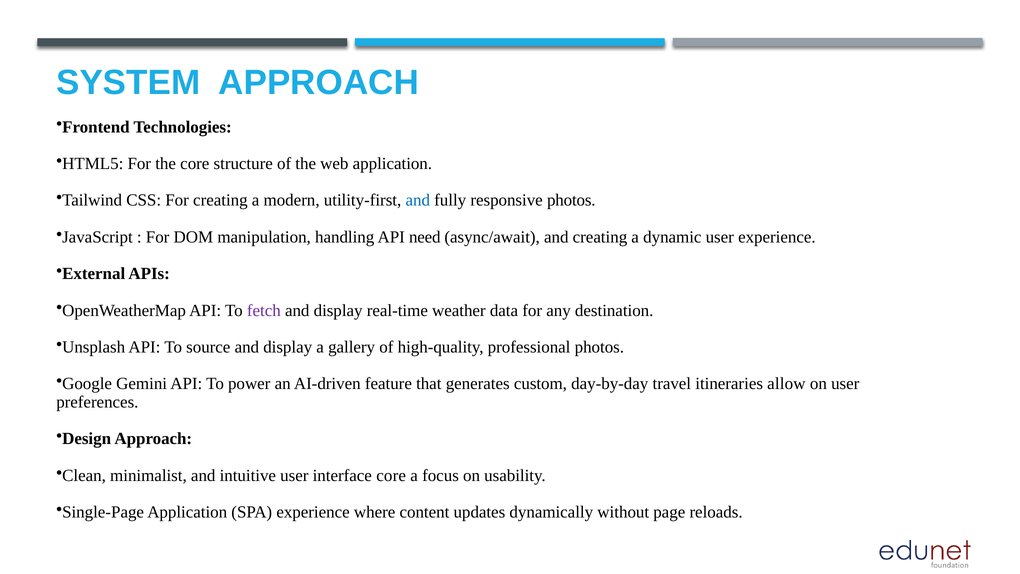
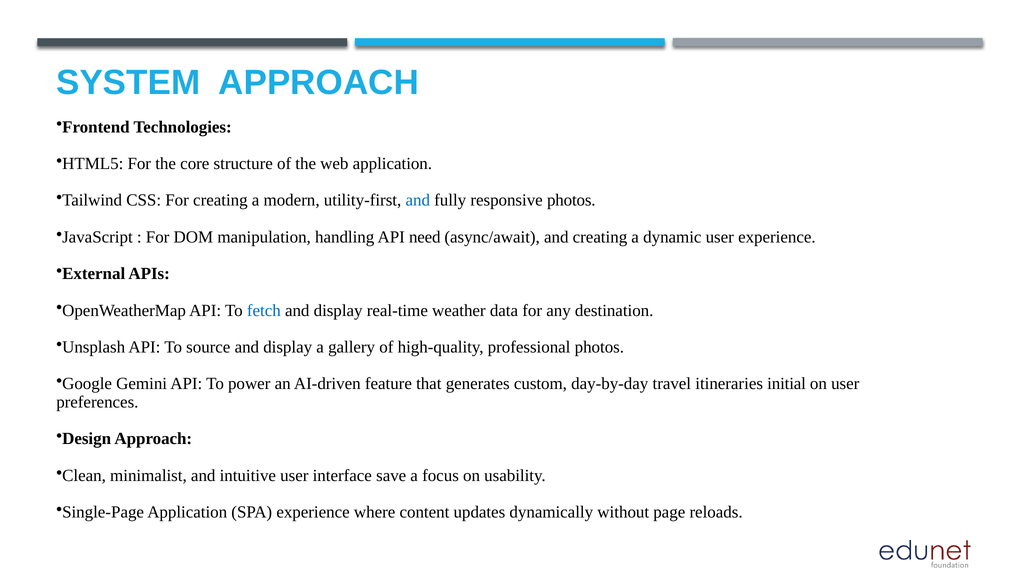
fetch colour: purple -> blue
allow: allow -> initial
interface core: core -> save
